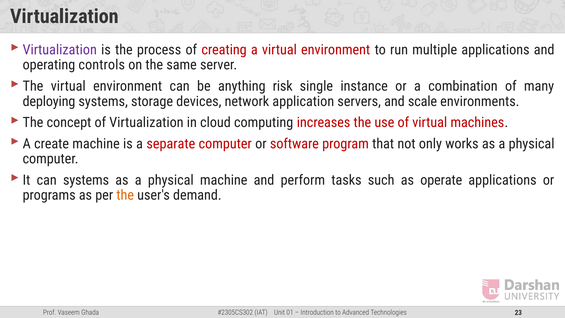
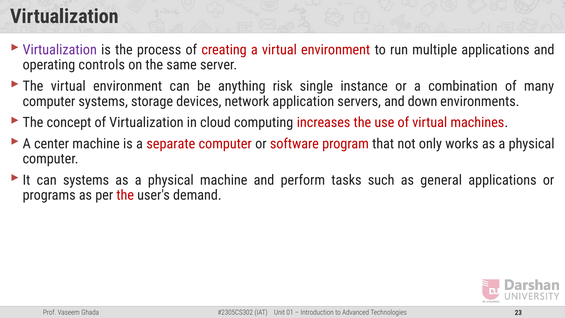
deploying at (49, 101): deploying -> computer
scale: scale -> down
create: create -> center
operate: operate -> general
the at (125, 195) colour: orange -> red
